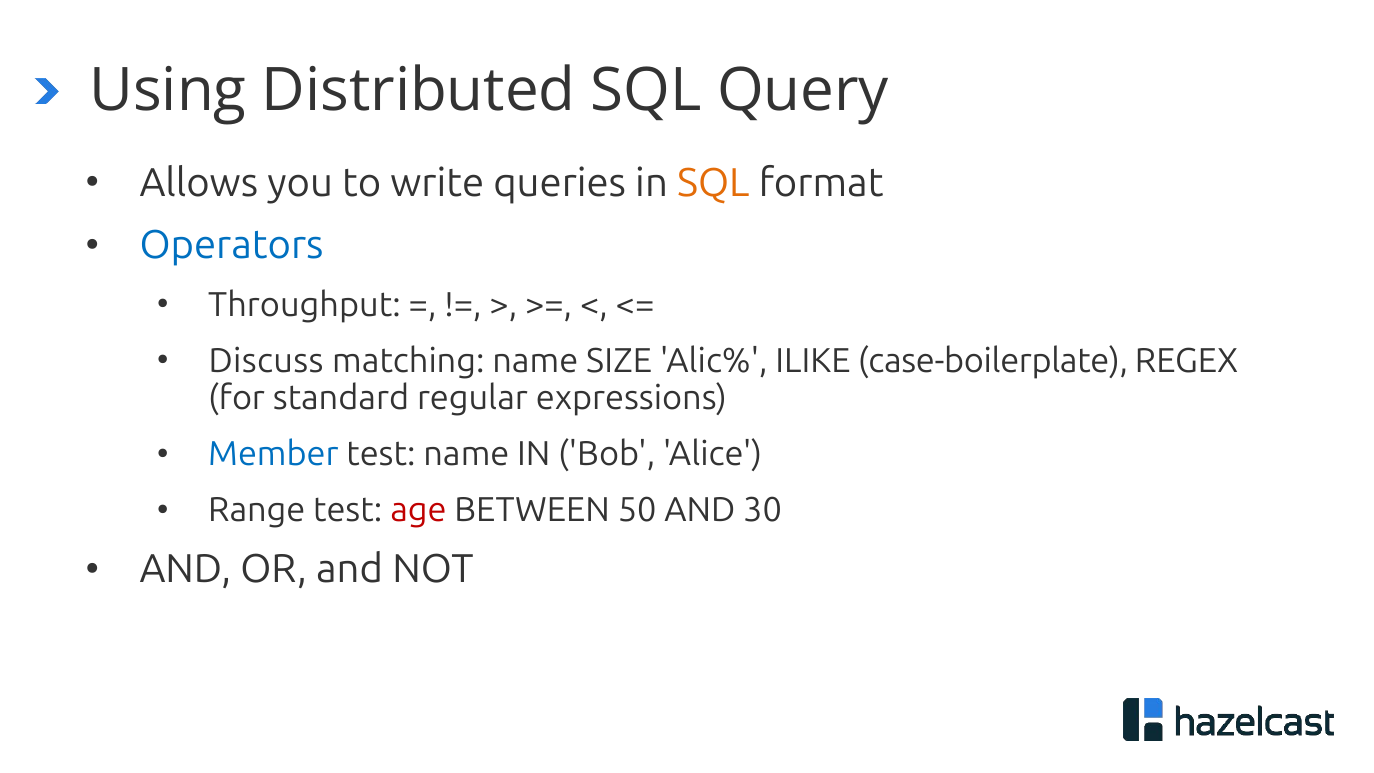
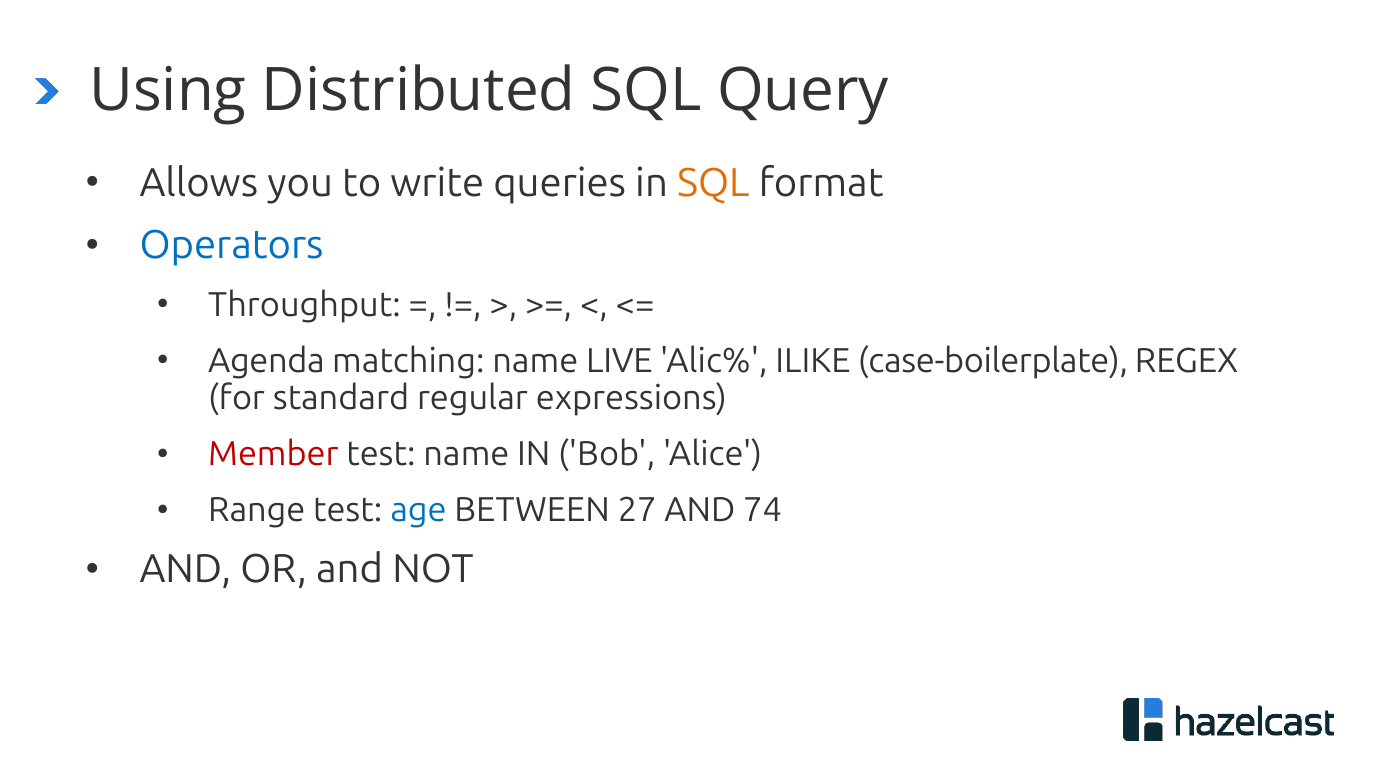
Discuss: Discuss -> Agenda
SIZE: SIZE -> LIVE
Member colour: blue -> red
age colour: red -> blue
50: 50 -> 27
30: 30 -> 74
